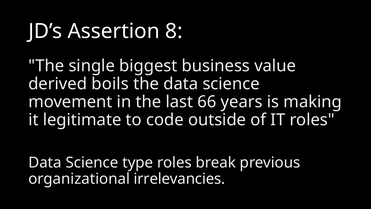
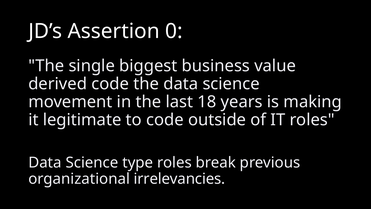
8: 8 -> 0
derived boils: boils -> code
66: 66 -> 18
